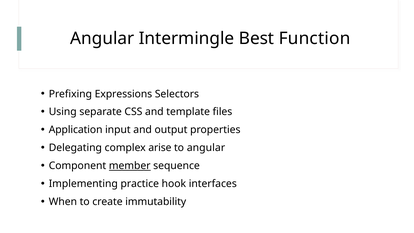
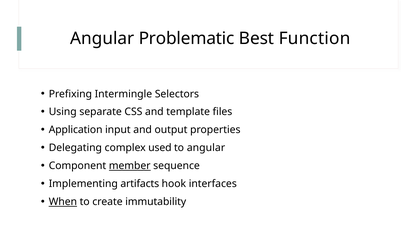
Intermingle: Intermingle -> Problematic
Expressions: Expressions -> Intermingle
arise: arise -> used
practice: practice -> artifacts
When underline: none -> present
